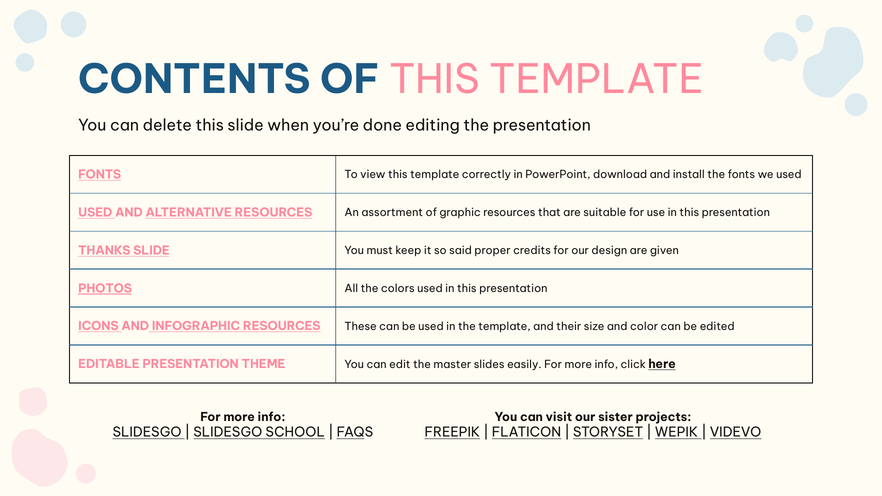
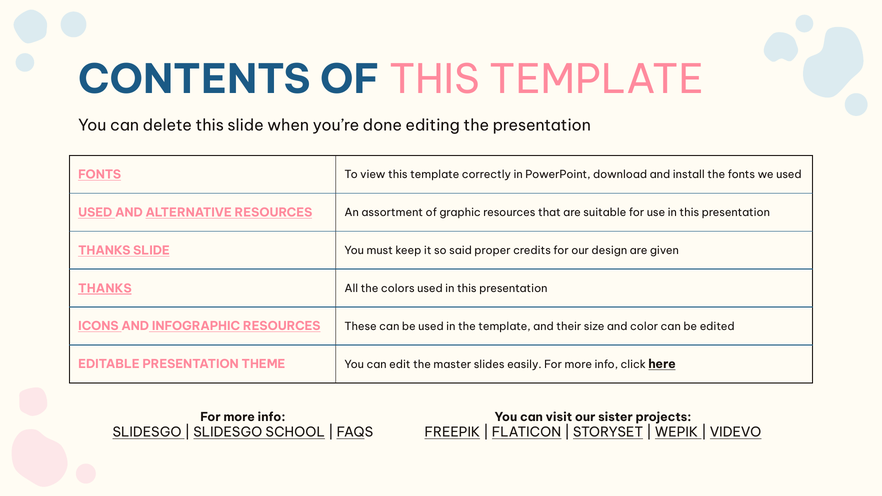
PHOTOS at (105, 289): PHOTOS -> THANKS
